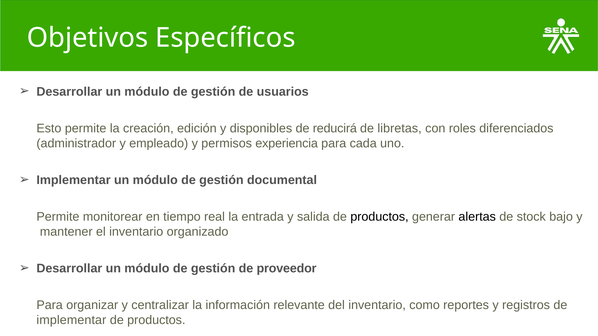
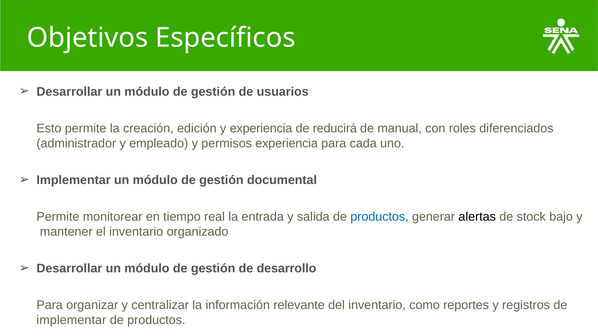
y disponibles: disponibles -> experiencia
libretas: libretas -> manual
productos at (379, 217) colour: black -> blue
proveedor: proveedor -> desarrollo
